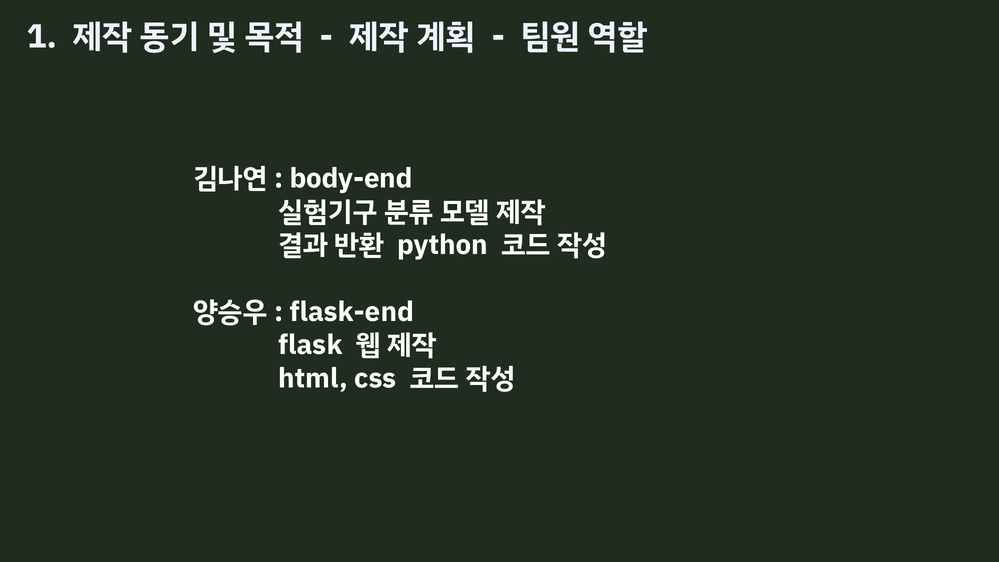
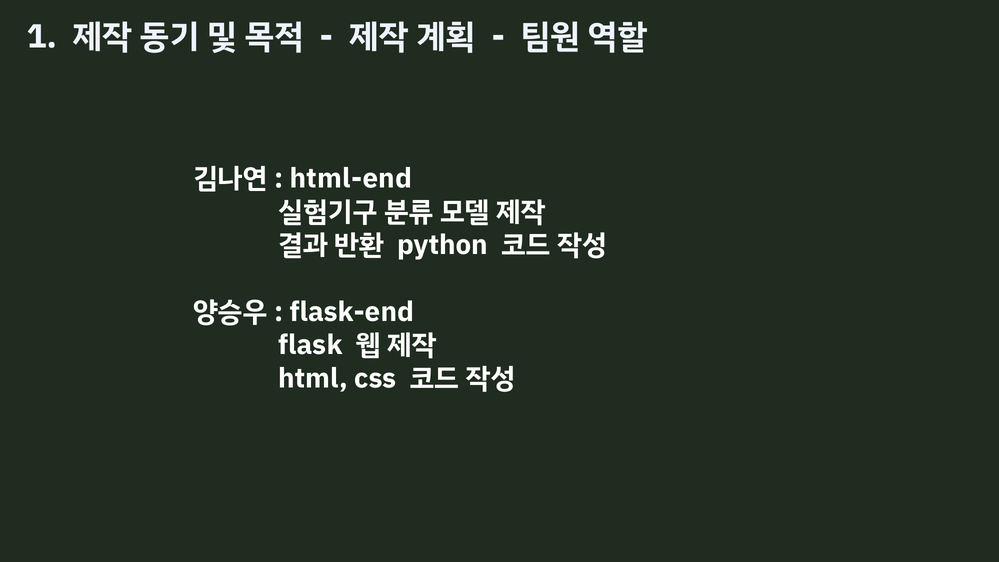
body-end: body-end -> html-end
